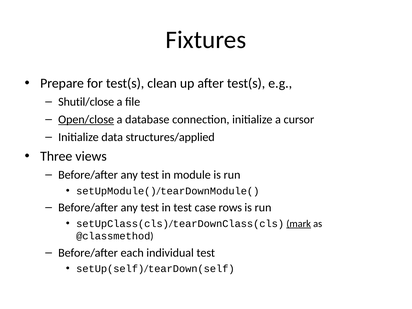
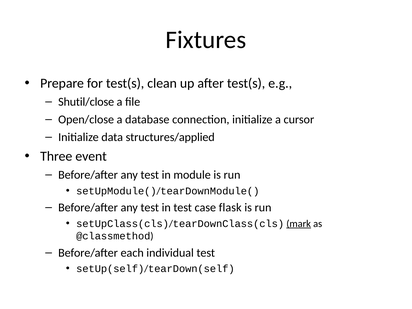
Open/close underline: present -> none
views: views -> event
rows: rows -> flask
